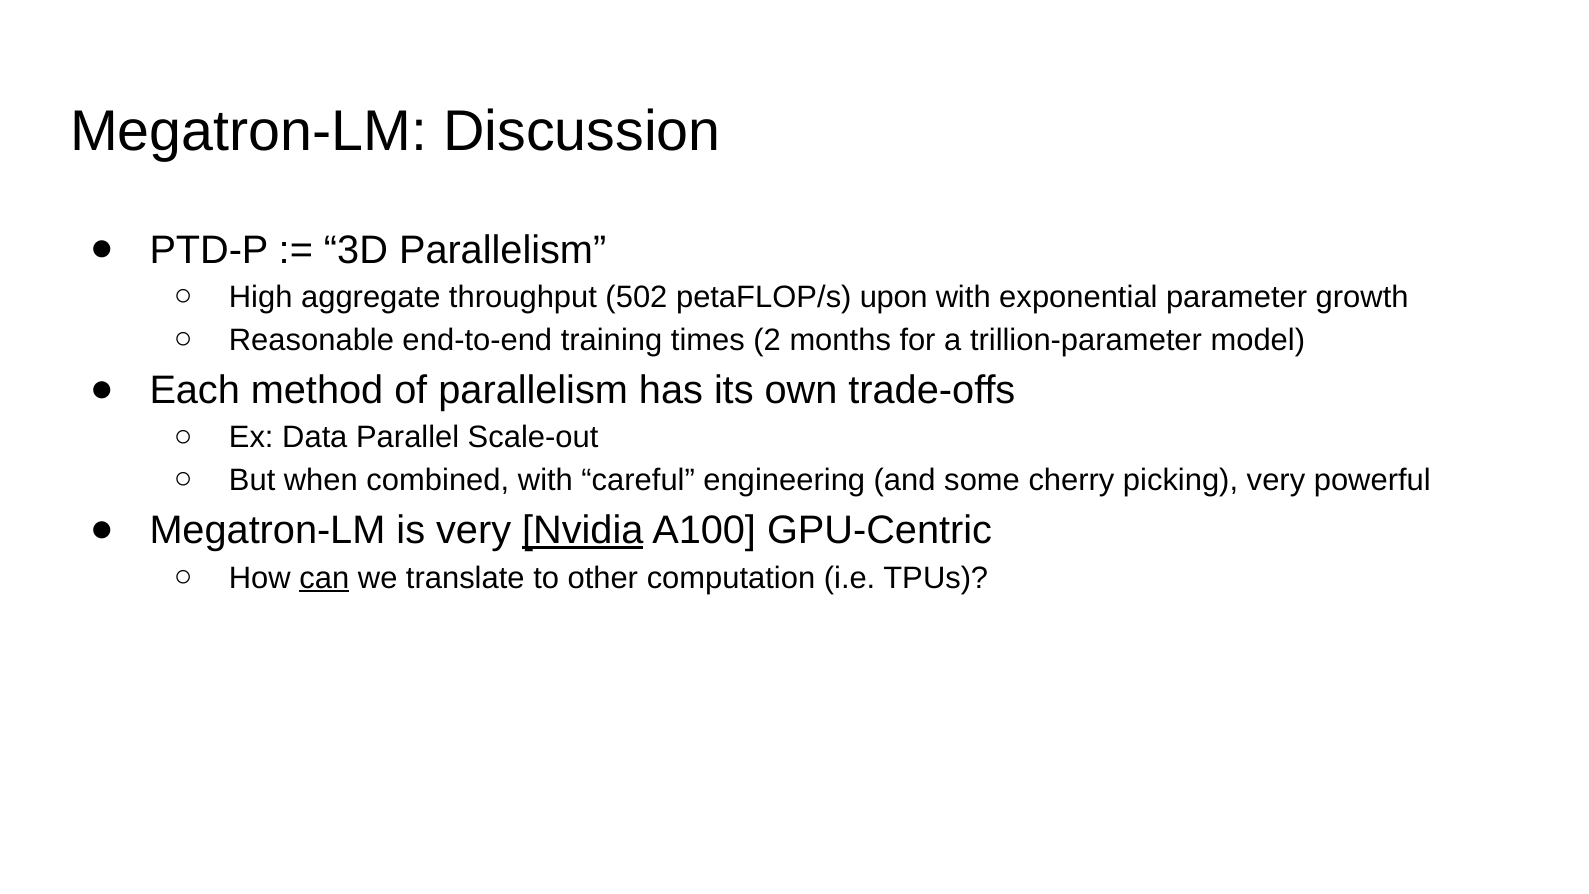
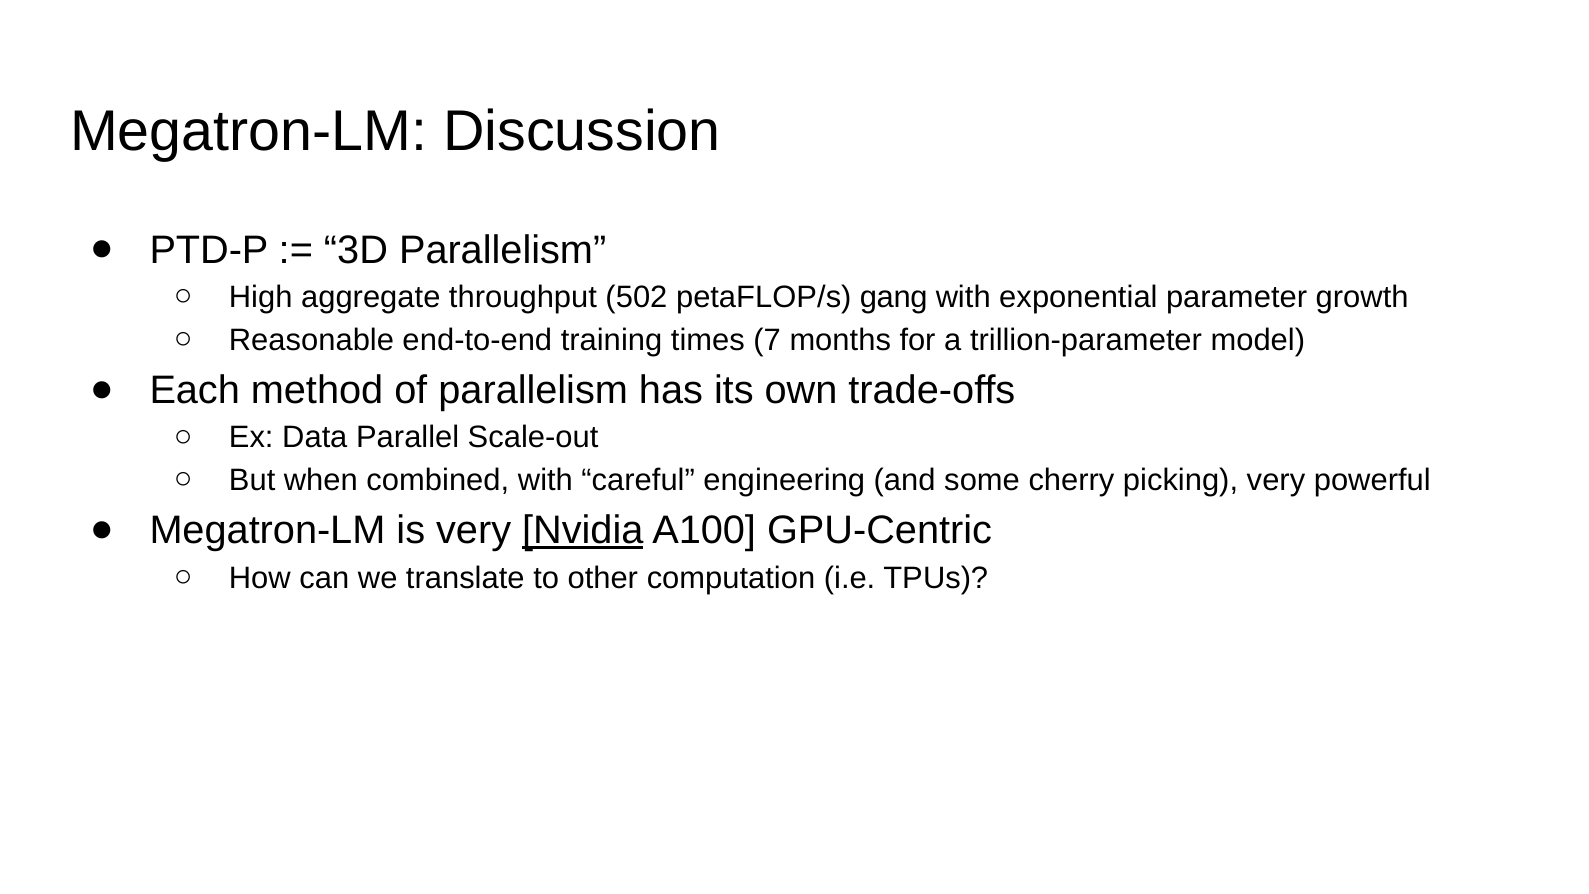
upon: upon -> gang
2: 2 -> 7
can underline: present -> none
